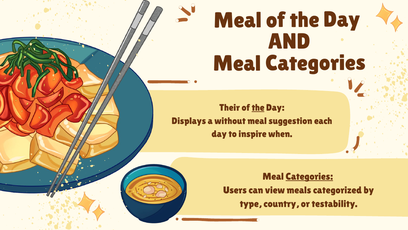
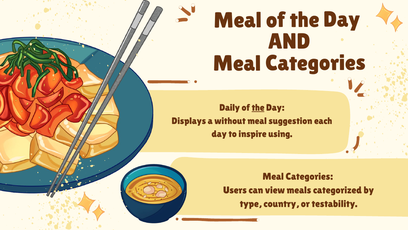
Their: Their -> Daily
when: when -> using
Categories at (309, 176) underline: present -> none
